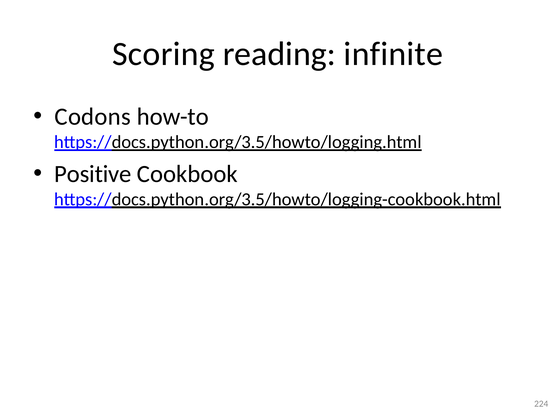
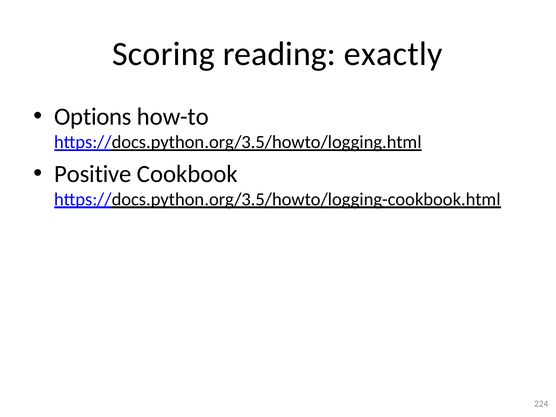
infinite: infinite -> exactly
Codons: Codons -> Options
